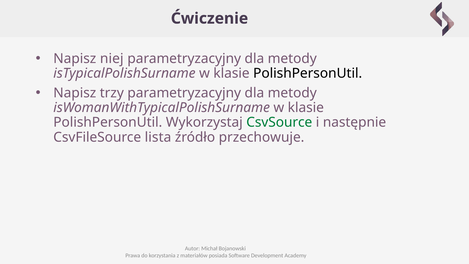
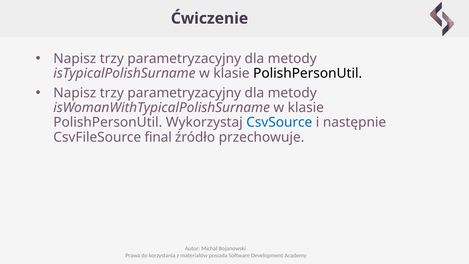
niej at (112, 58): niej -> trzy
CsvSource colour: green -> blue
lista: lista -> final
